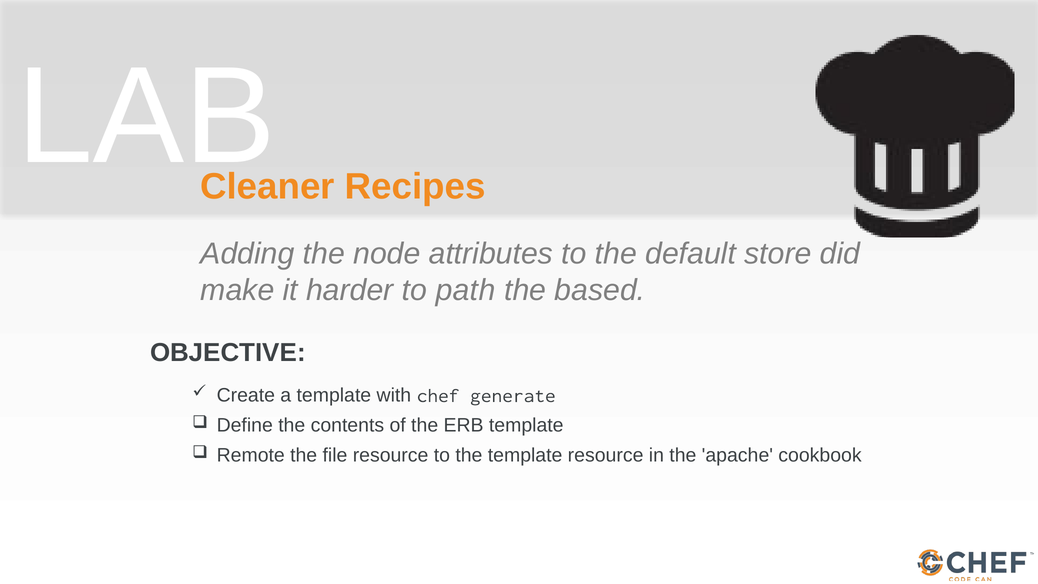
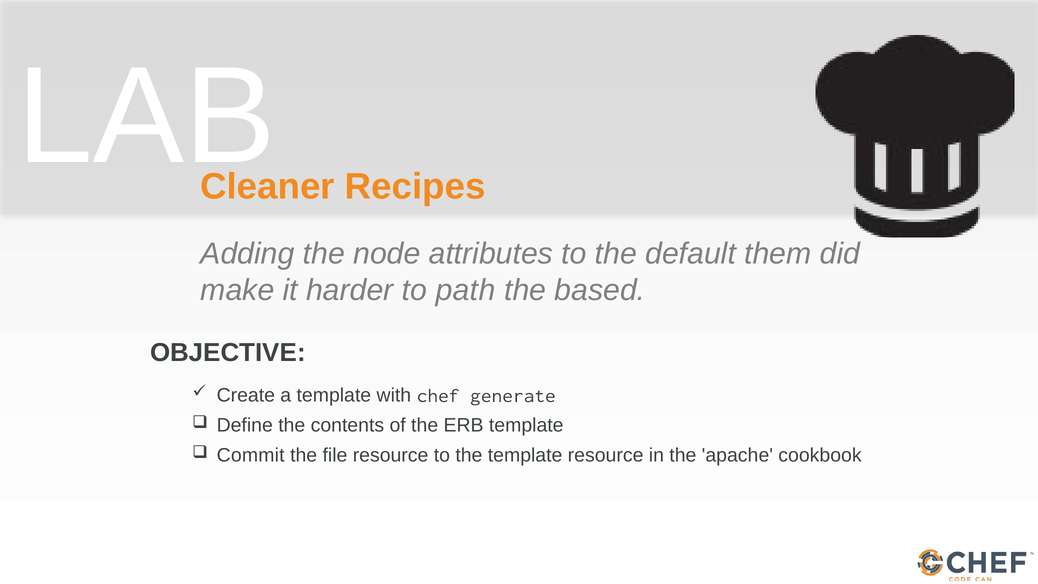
store: store -> them
Remote: Remote -> Commit
